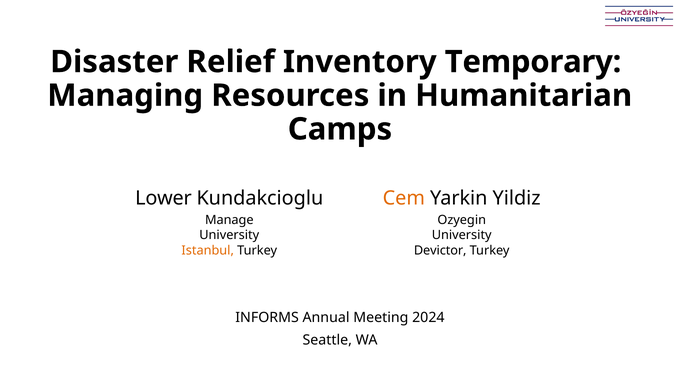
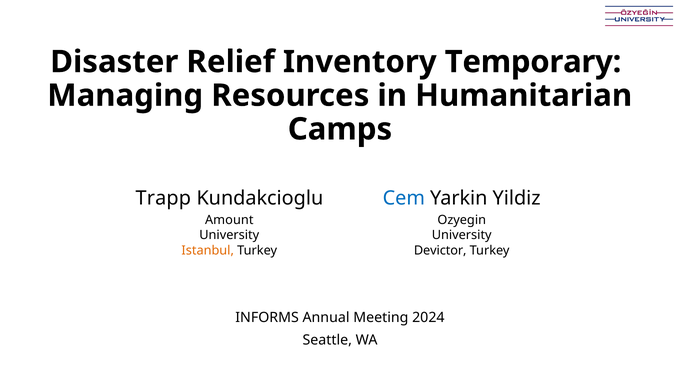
Cem colour: orange -> blue
Lower: Lower -> Trapp
Manage: Manage -> Amount
